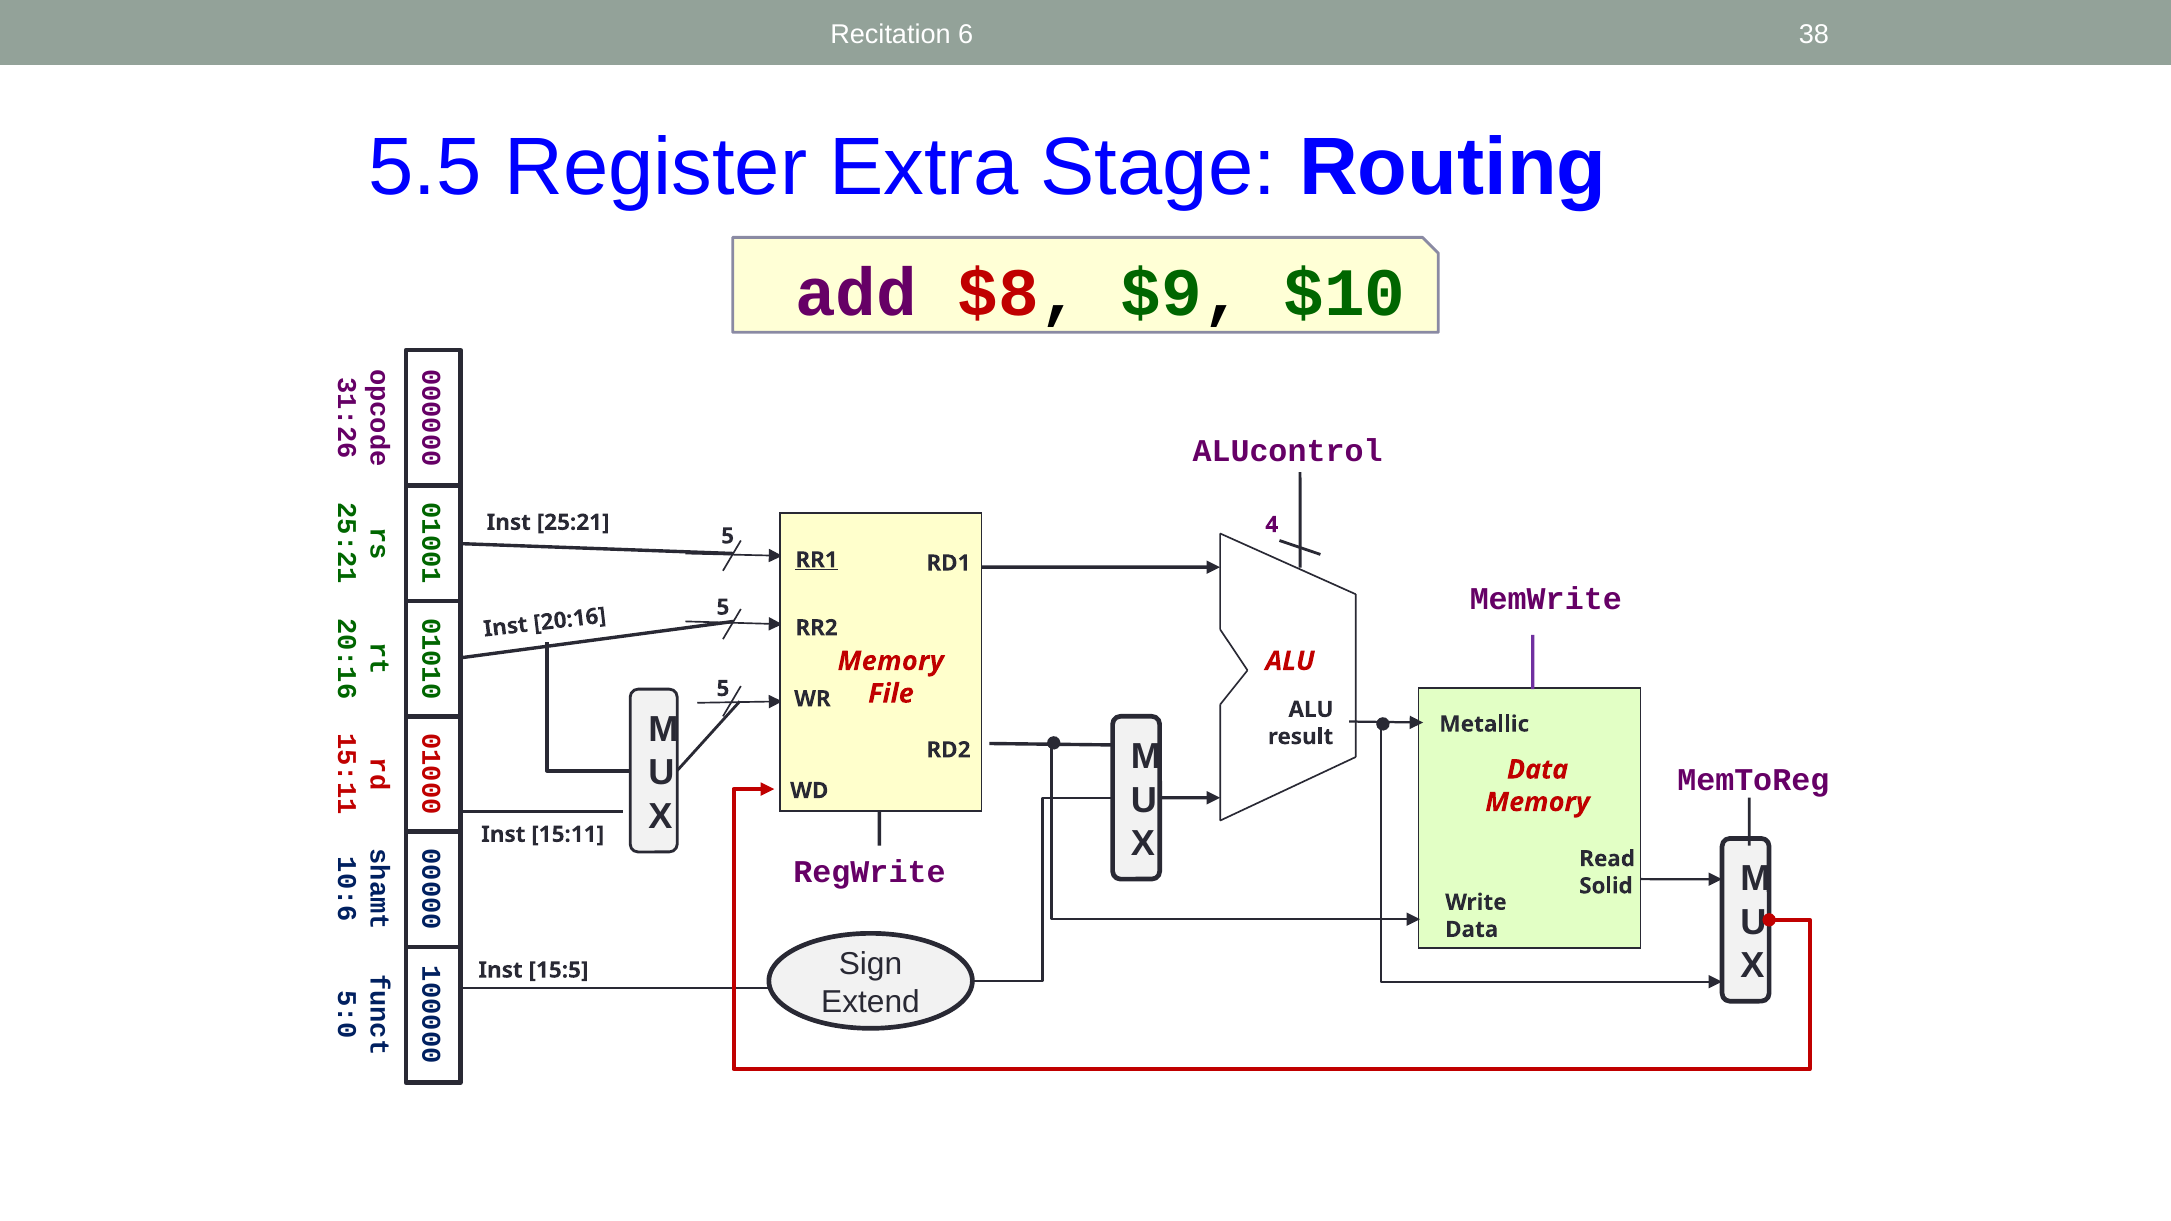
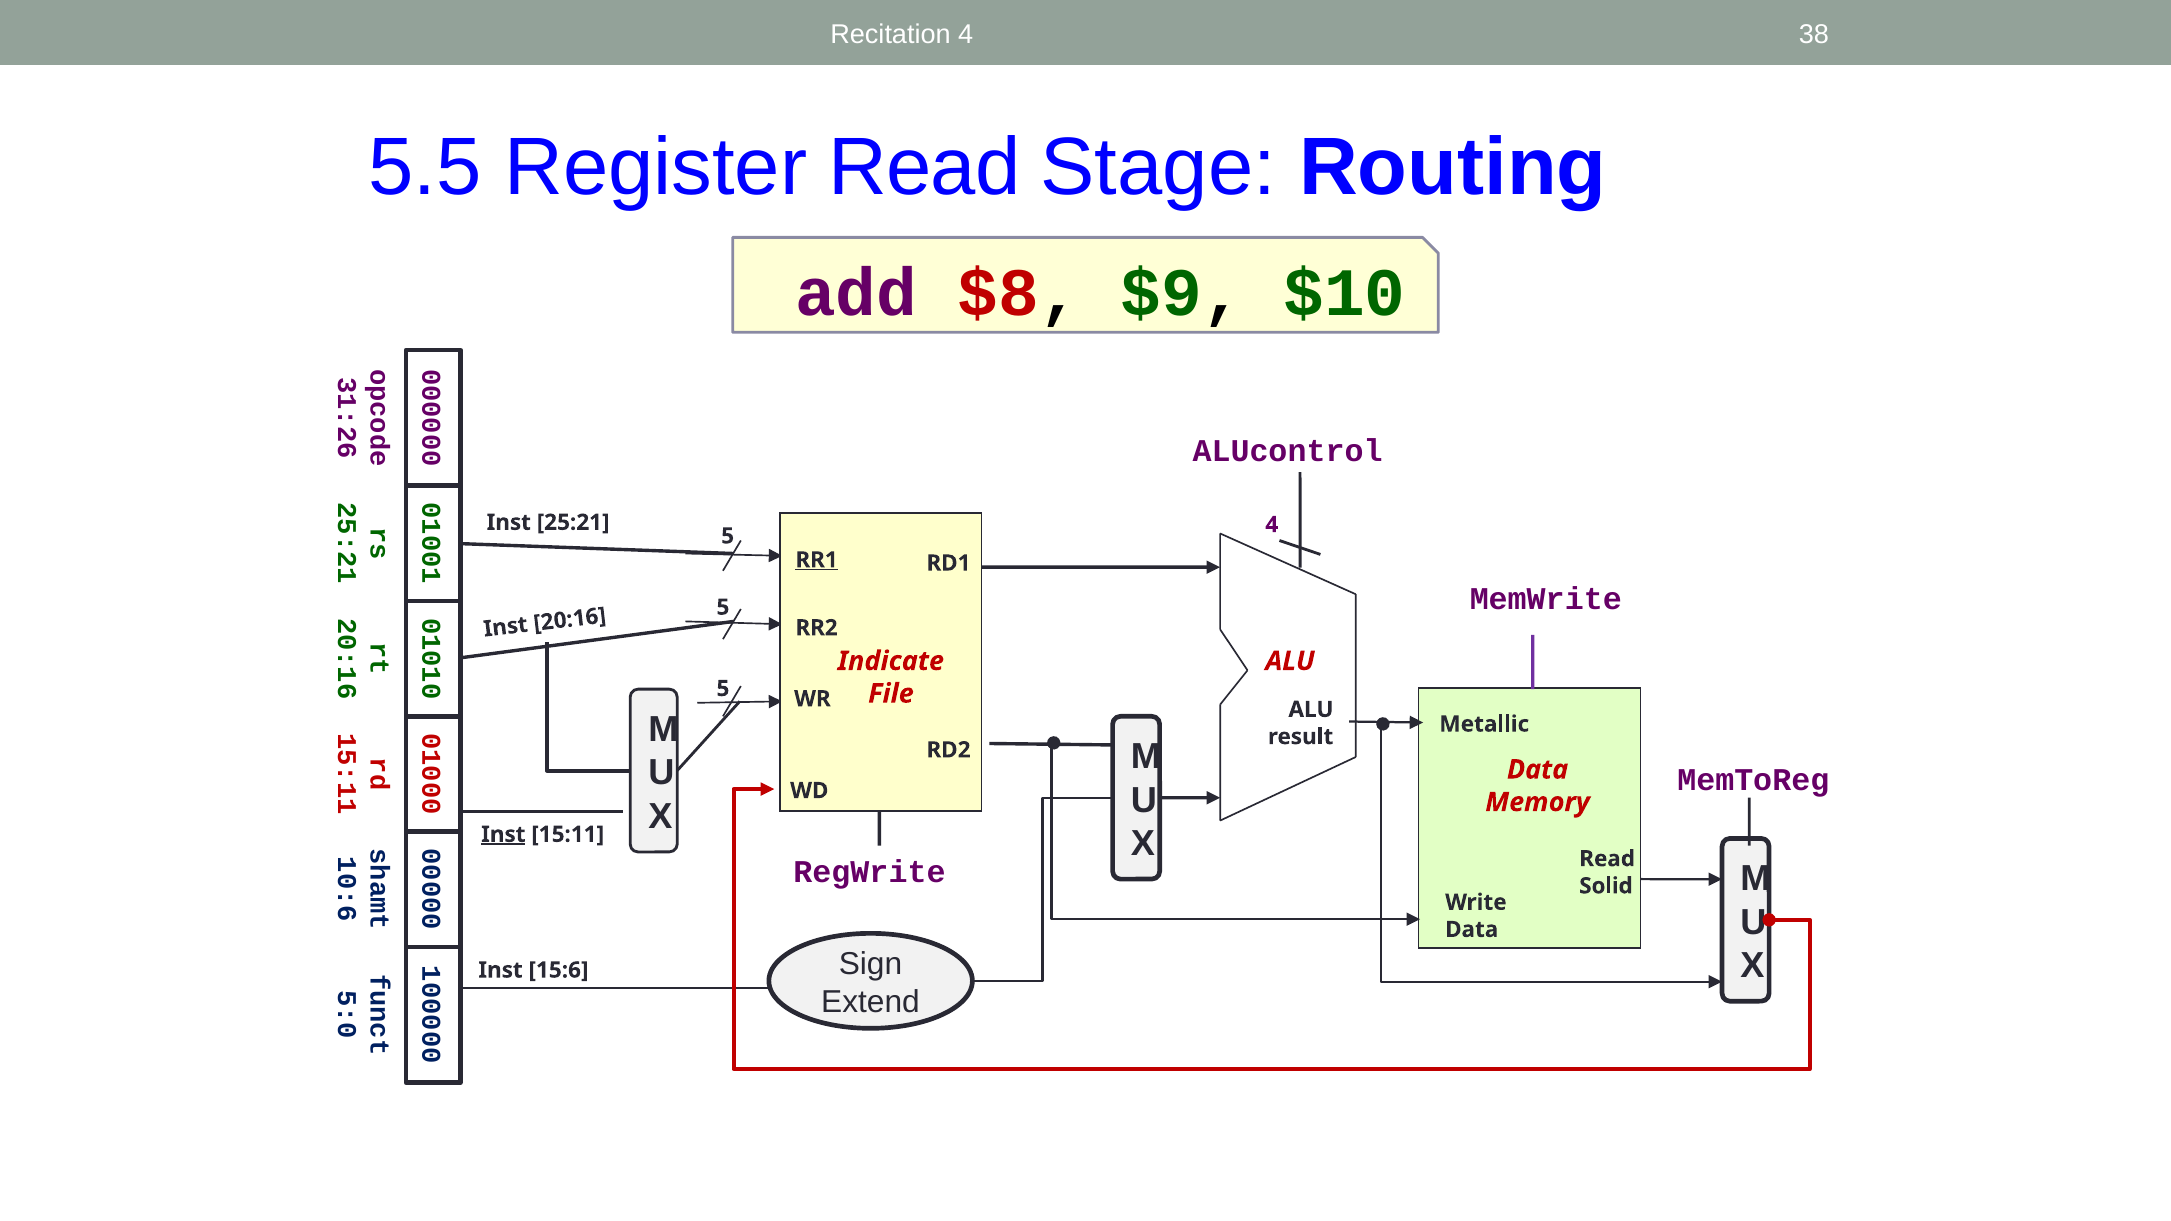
Recitation 6: 6 -> 4
Register Extra: Extra -> Read
Memory at (891, 661): Memory -> Indicate
Inst at (503, 835) underline: none -> present
15:5: 15:5 -> 15:6
